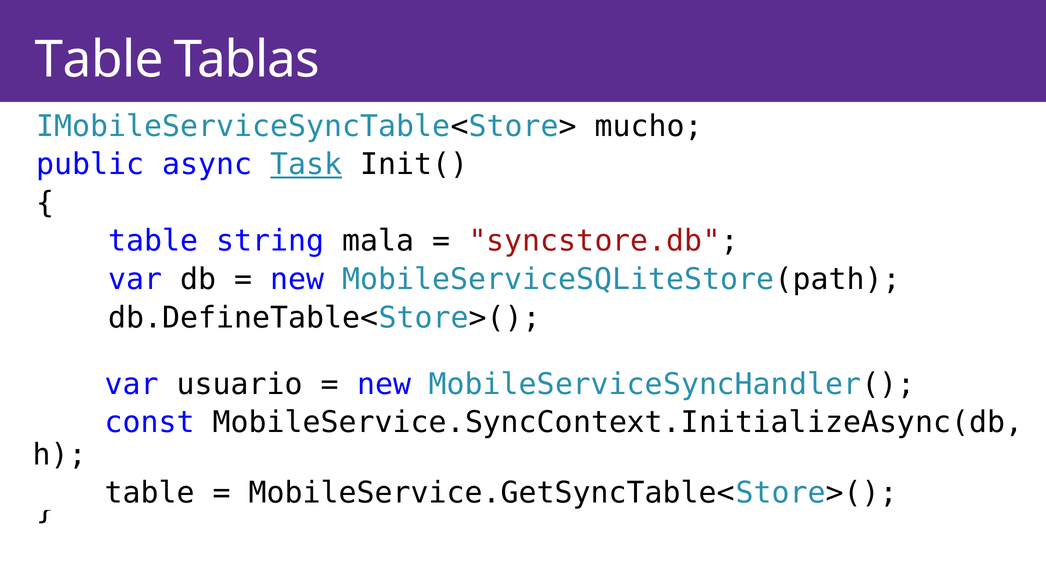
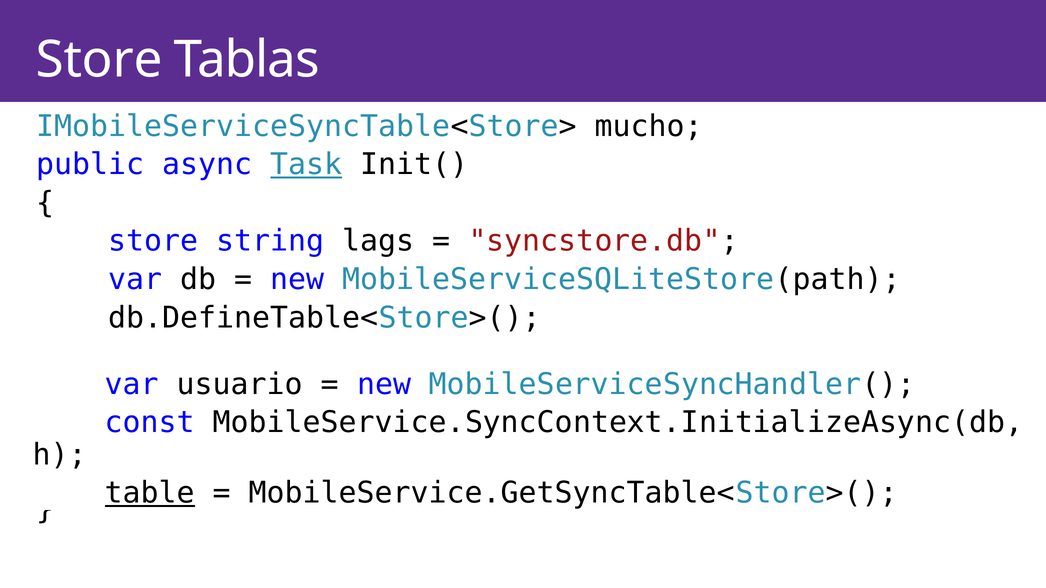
Table at (99, 60): Table -> Store
table at (153, 241): table -> store
mala: mala -> lags
table at (150, 493) underline: none -> present
